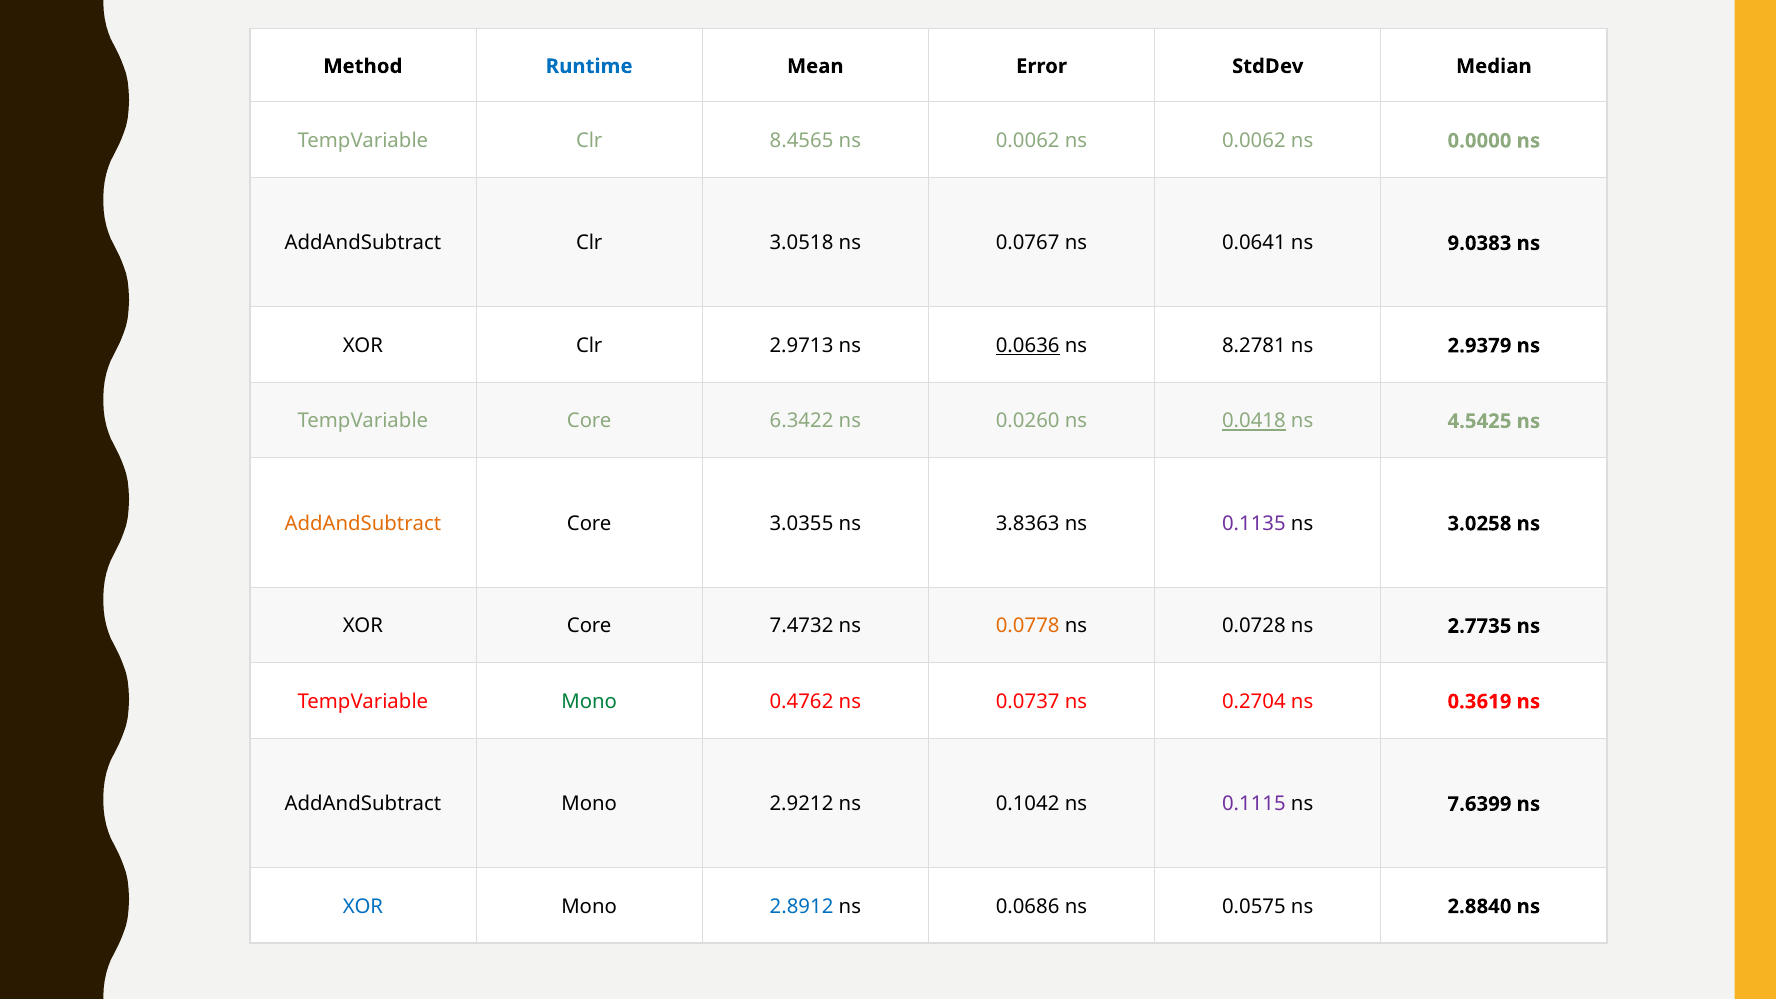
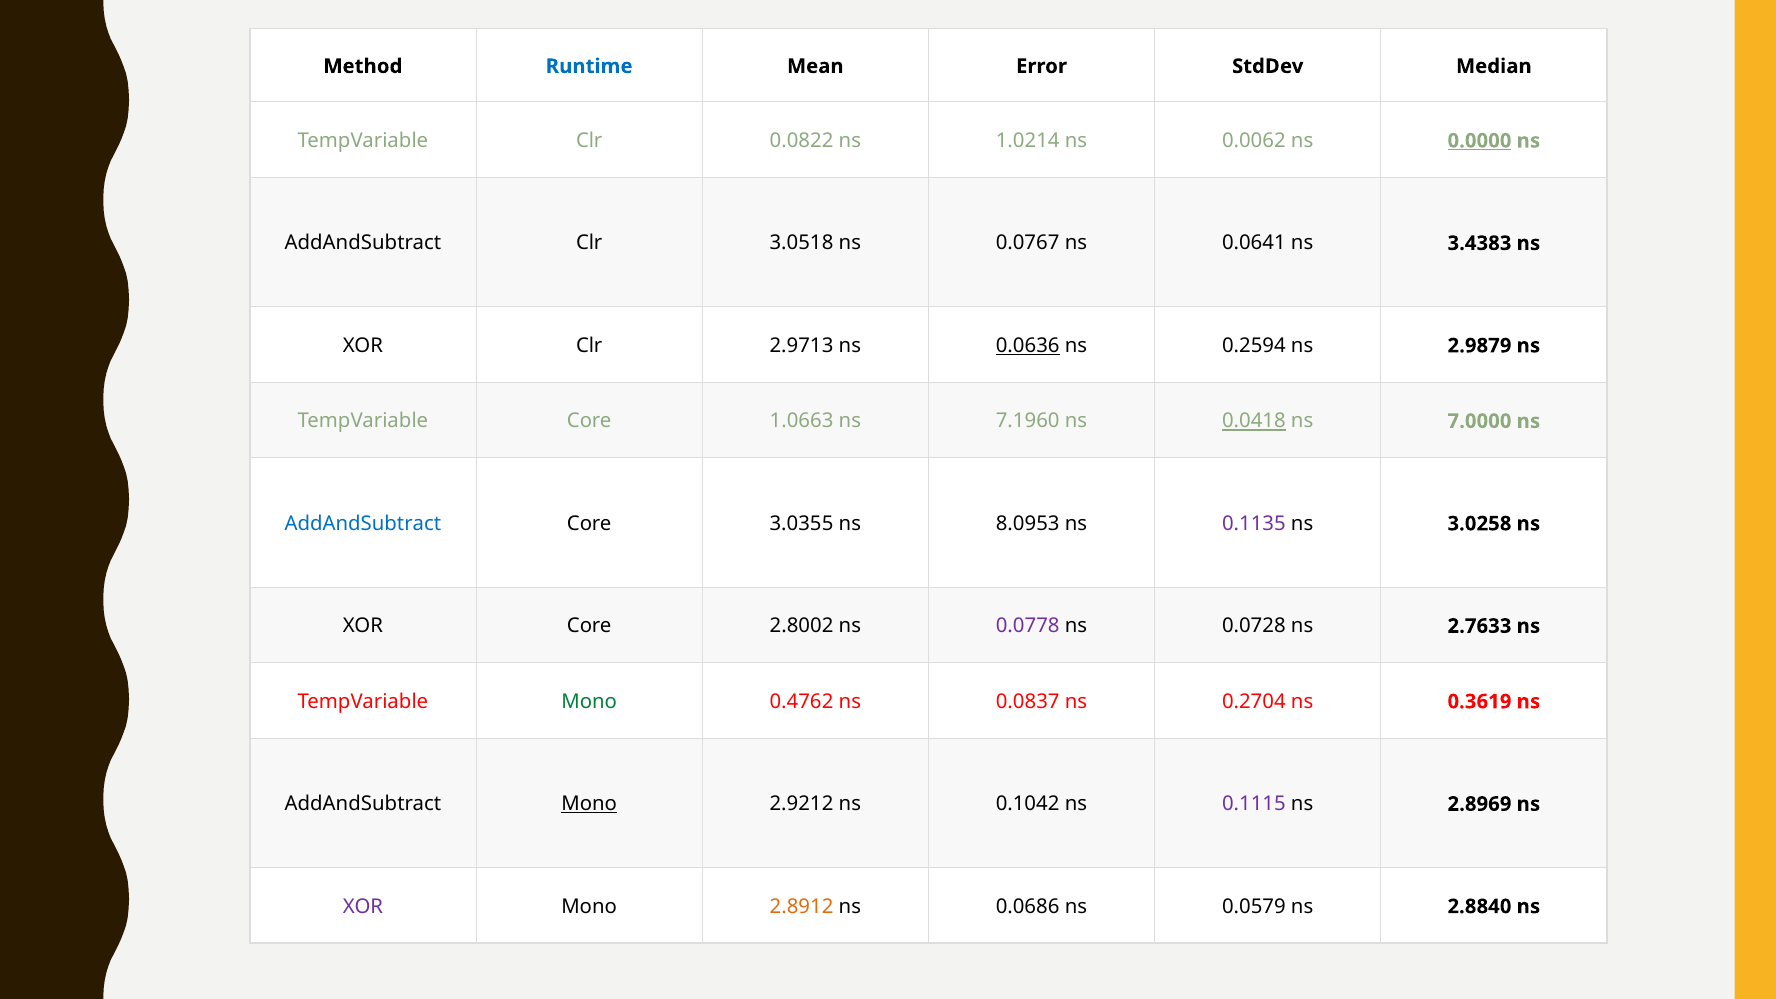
8.4565: 8.4565 -> 0.0822
0.0062 at (1028, 141): 0.0062 -> 1.0214
0.0000 underline: none -> present
9.0383: 9.0383 -> 3.4383
8.2781: 8.2781 -> 0.2594
2.9379: 2.9379 -> 2.9879
6.3422: 6.3422 -> 1.0663
0.0260: 0.0260 -> 7.1960
4.5425: 4.5425 -> 7.0000
AddAndSubtract at (363, 524) colour: orange -> blue
3.8363: 3.8363 -> 8.0953
7.4732: 7.4732 -> 2.8002
0.0778 colour: orange -> purple
2.7735: 2.7735 -> 2.7633
0.0737: 0.0737 -> 0.0837
Mono at (589, 804) underline: none -> present
7.6399: 7.6399 -> 2.8969
XOR at (363, 906) colour: blue -> purple
2.8912 colour: blue -> orange
0.0575: 0.0575 -> 0.0579
